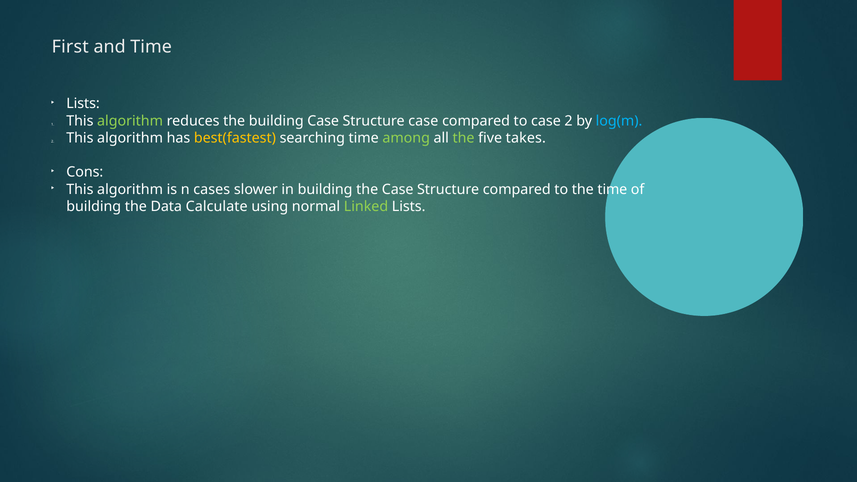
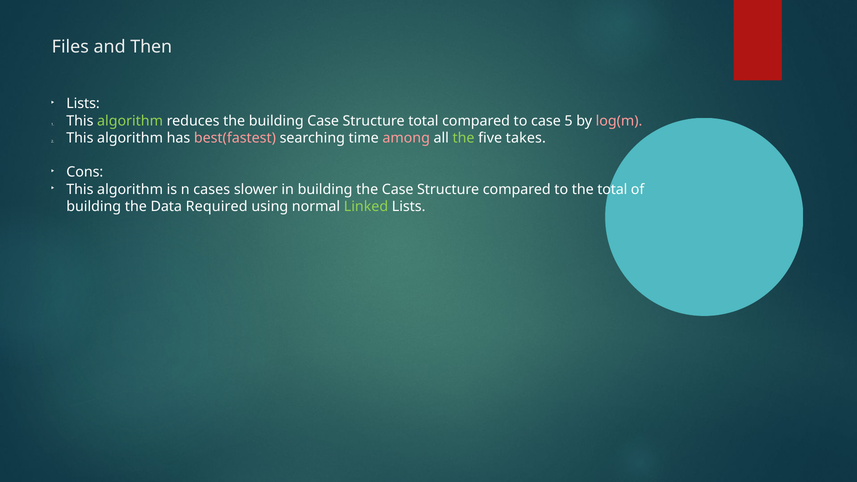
First: First -> Files
and Time: Time -> Then
Structure case: case -> total
case 2: 2 -> 5
log(m colour: light blue -> pink
best(fastest colour: yellow -> pink
among colour: light green -> pink
the time: time -> total
Calculate: Calculate -> Required
